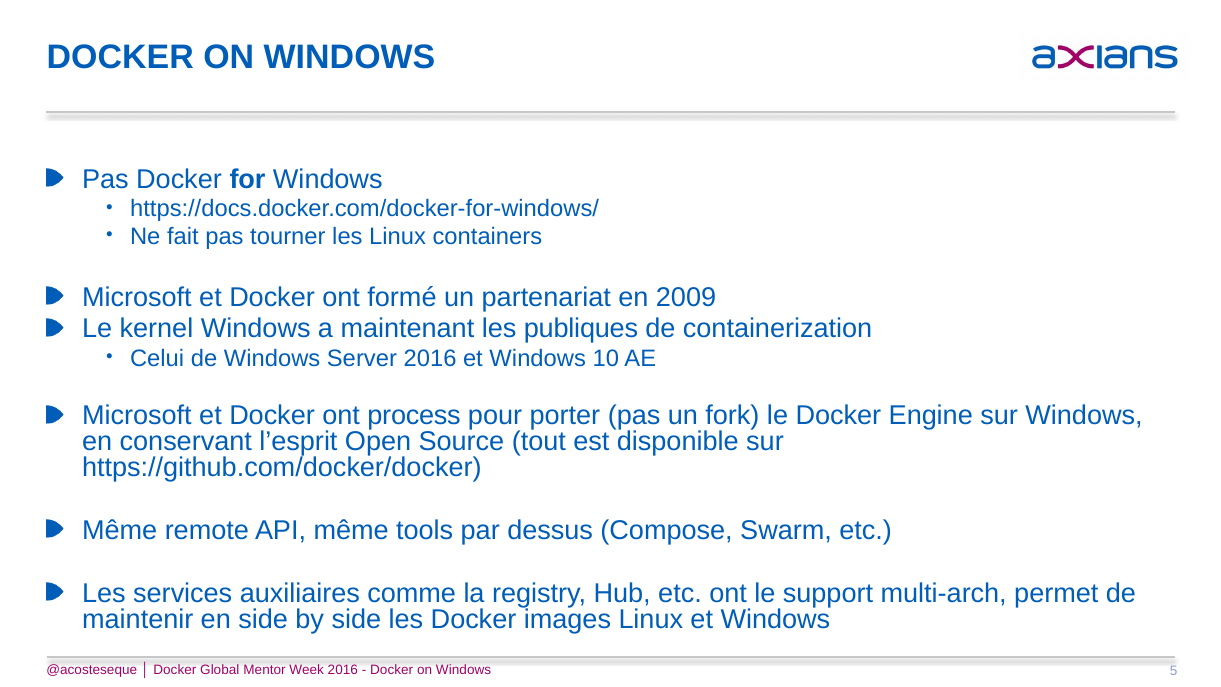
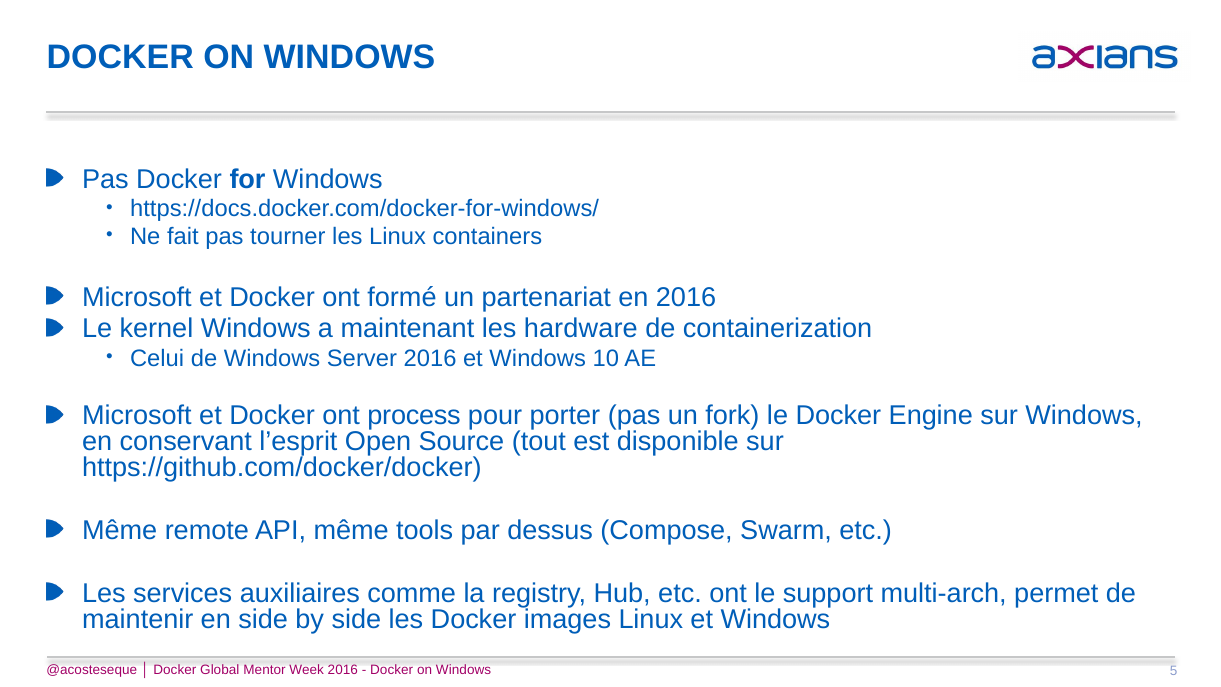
en 2009: 2009 -> 2016
publiques: publiques -> hardware
